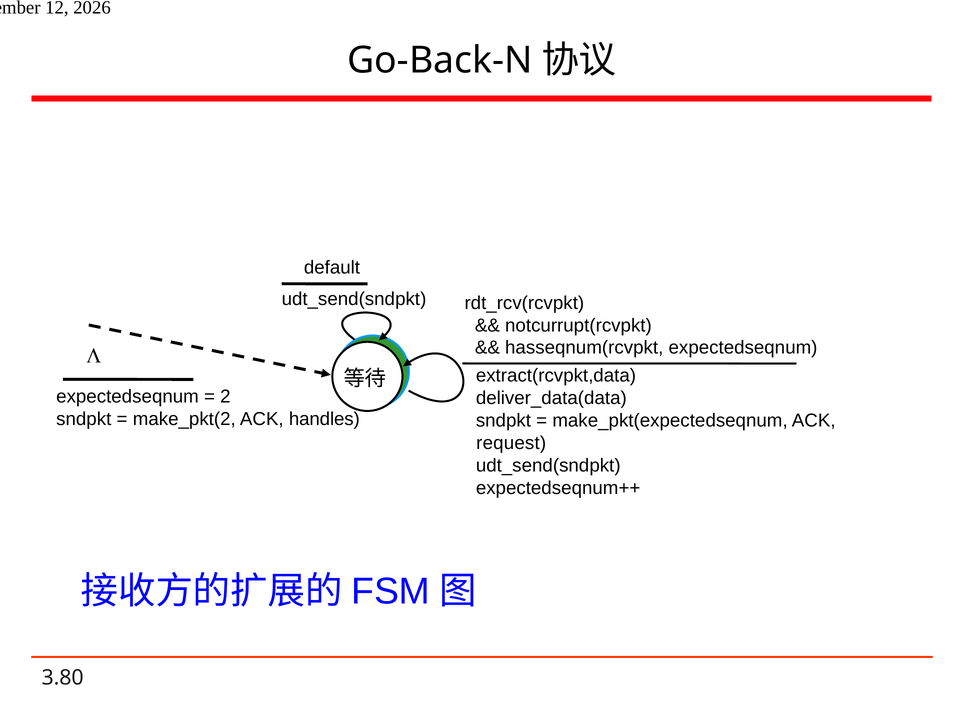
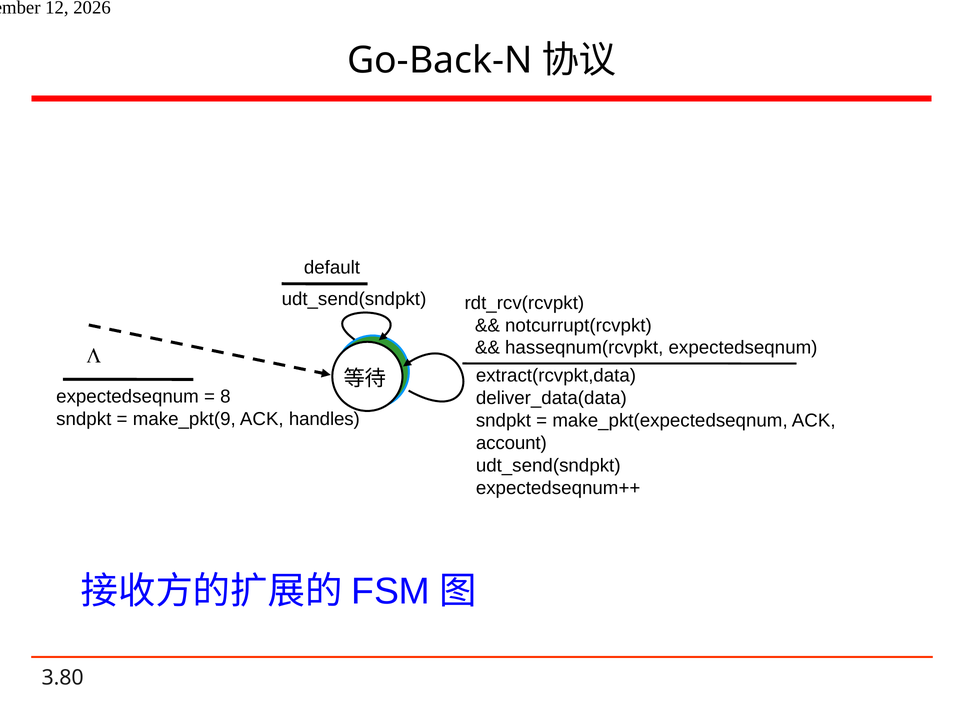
2: 2 -> 8
make_pkt(2: make_pkt(2 -> make_pkt(9
request: request -> account
